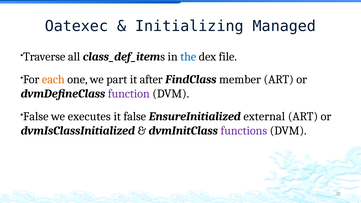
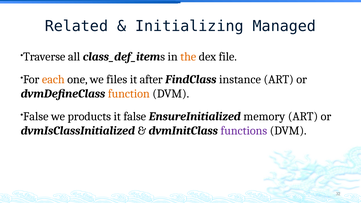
Oatexec: Oatexec -> Related
the colour: blue -> orange
part: part -> files
member: member -> instance
function colour: purple -> orange
executes: executes -> products
external: external -> memory
